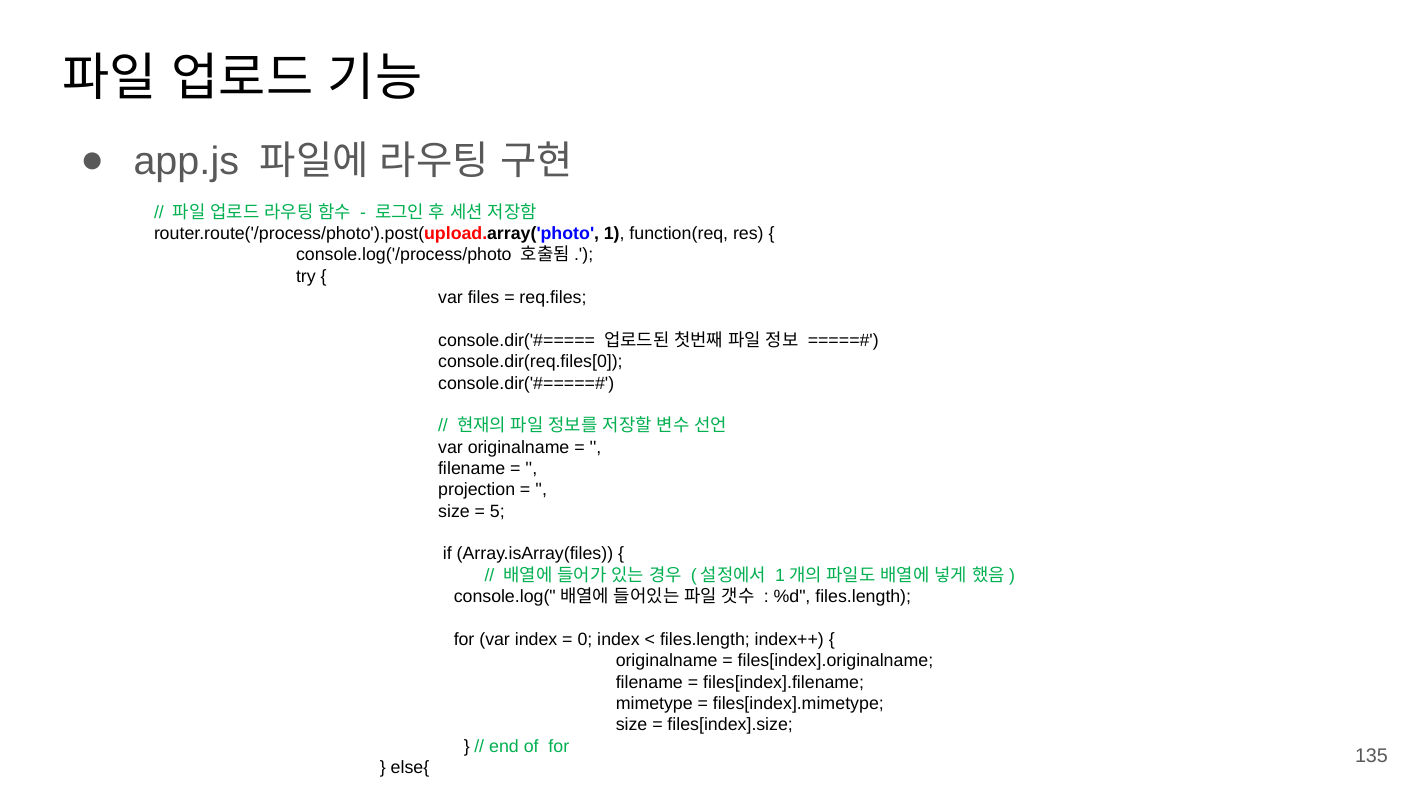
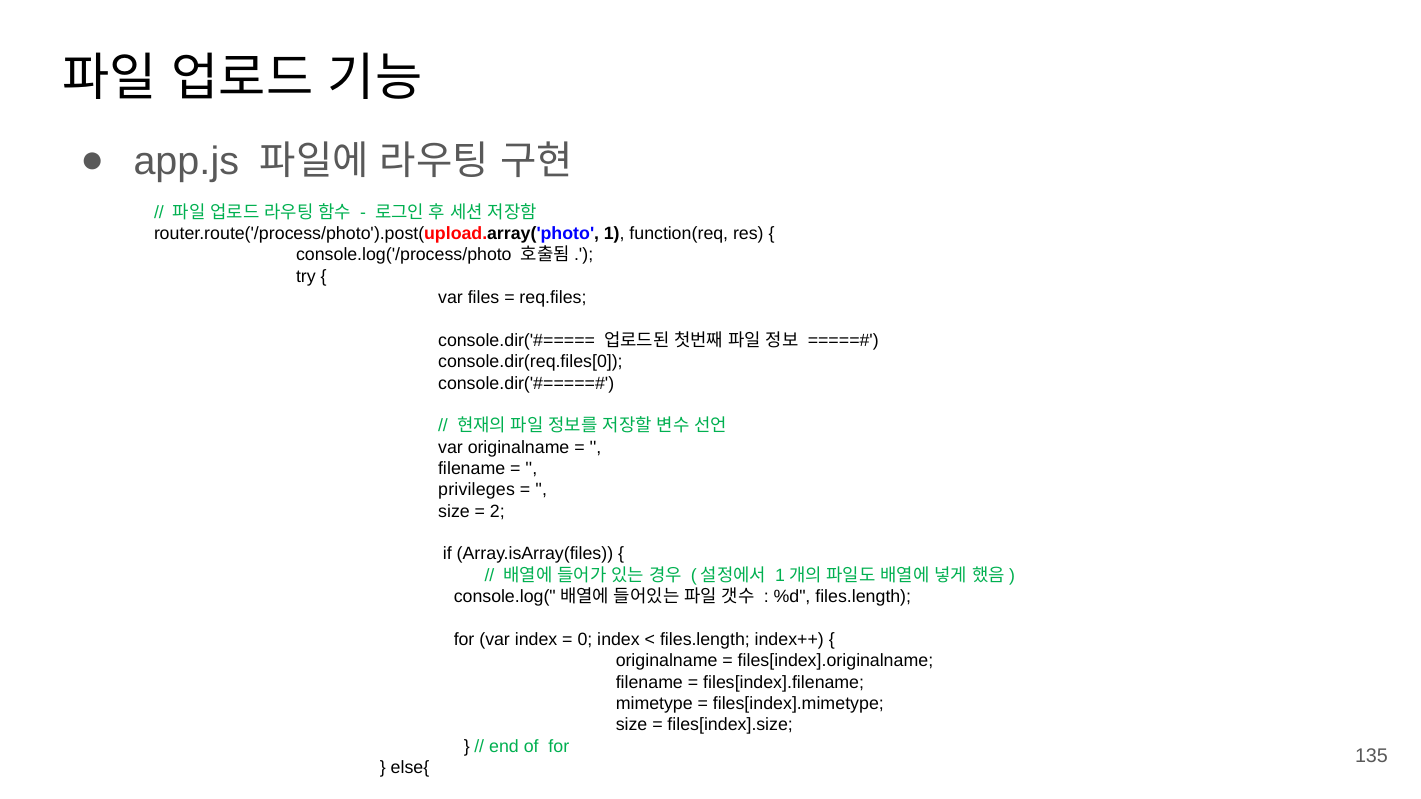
projection: projection -> privileges
5: 5 -> 2
